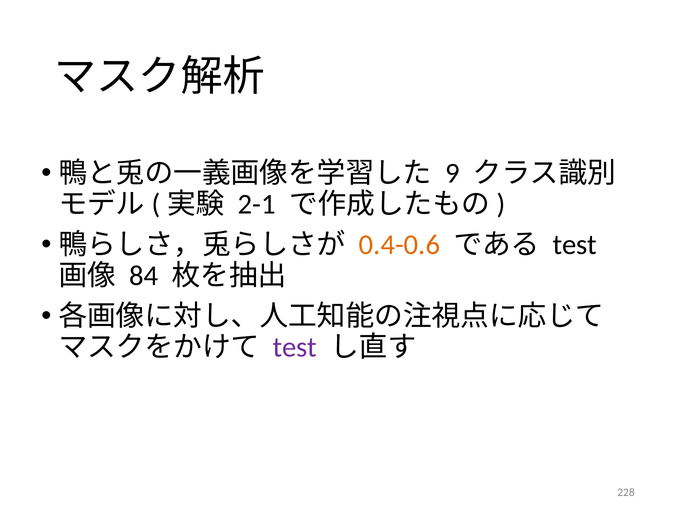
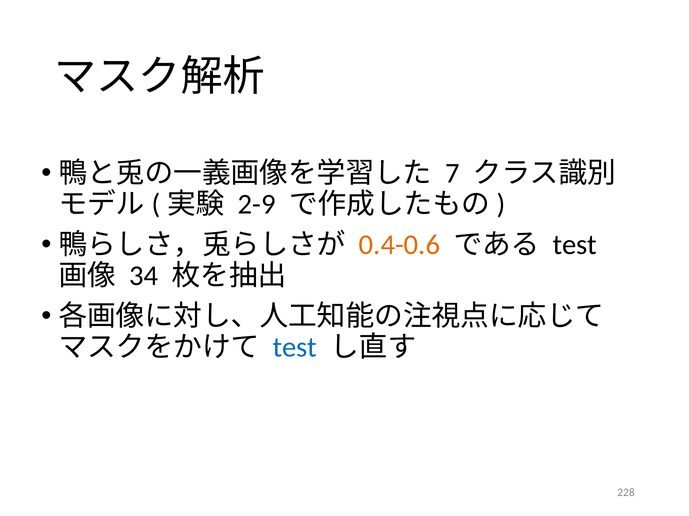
9: 9 -> 7
2-1: 2-1 -> 2-9
84: 84 -> 34
test at (295, 348) colour: purple -> blue
